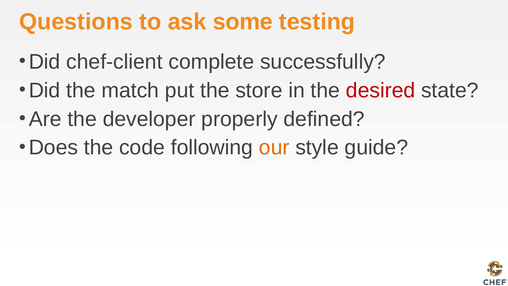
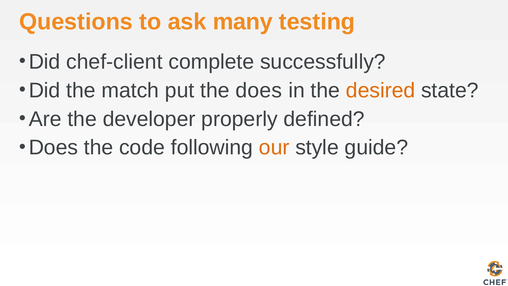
some: some -> many
the store: store -> does
desired colour: red -> orange
